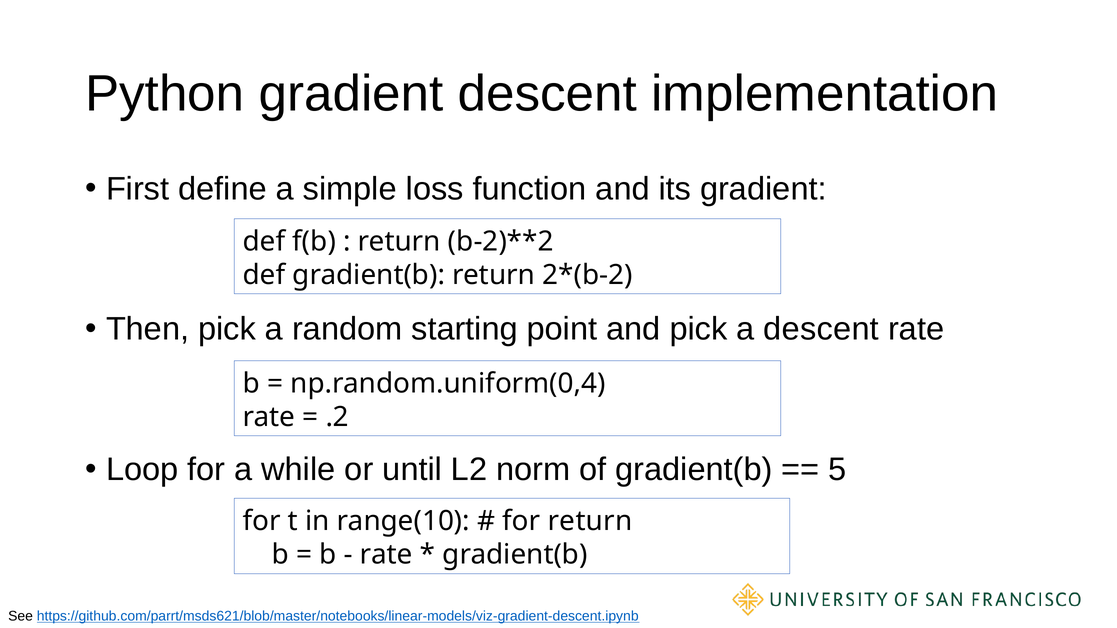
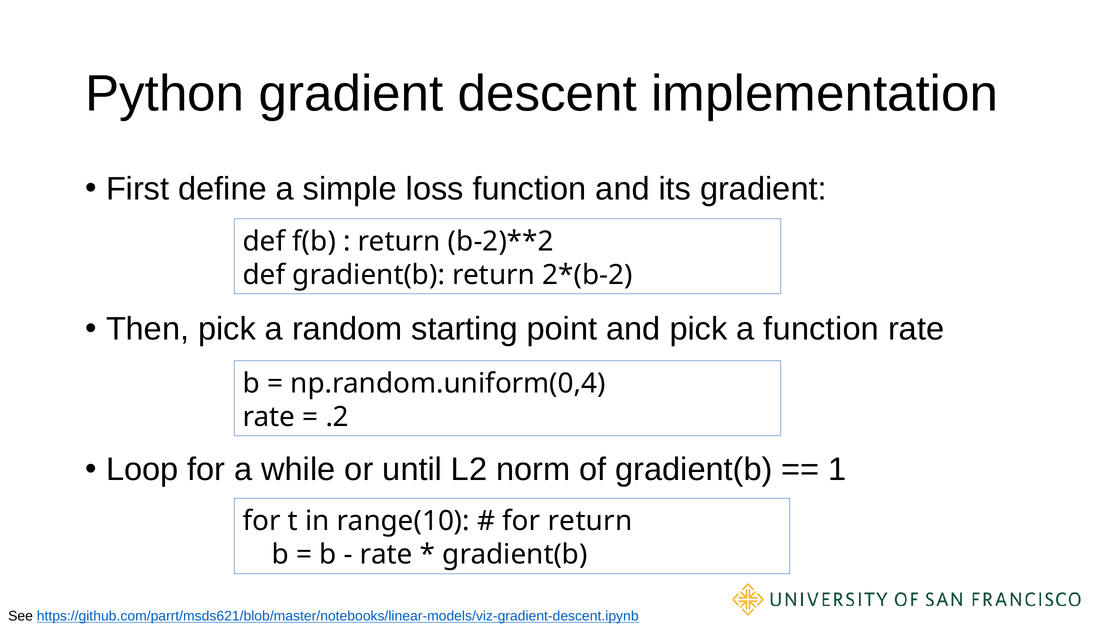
a descent: descent -> function
5: 5 -> 1
